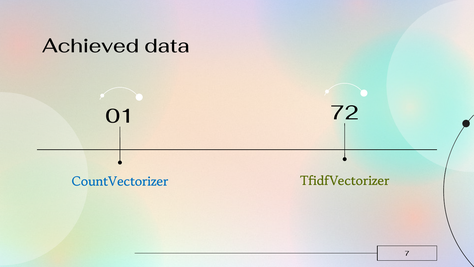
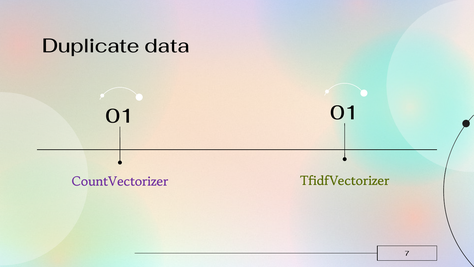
Achieved: Achieved -> Duplicate
01 72: 72 -> 01
CountVectorizer colour: blue -> purple
